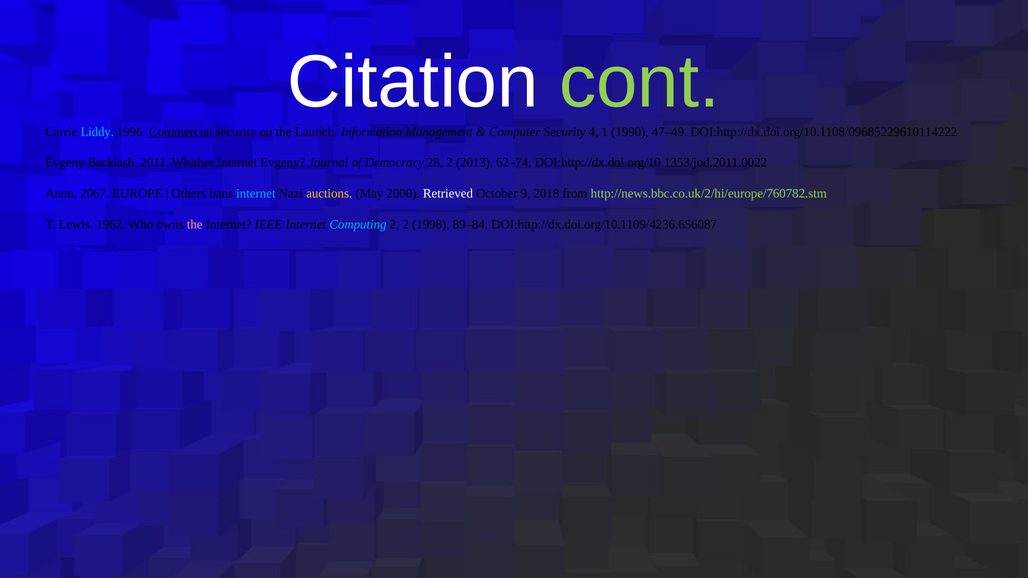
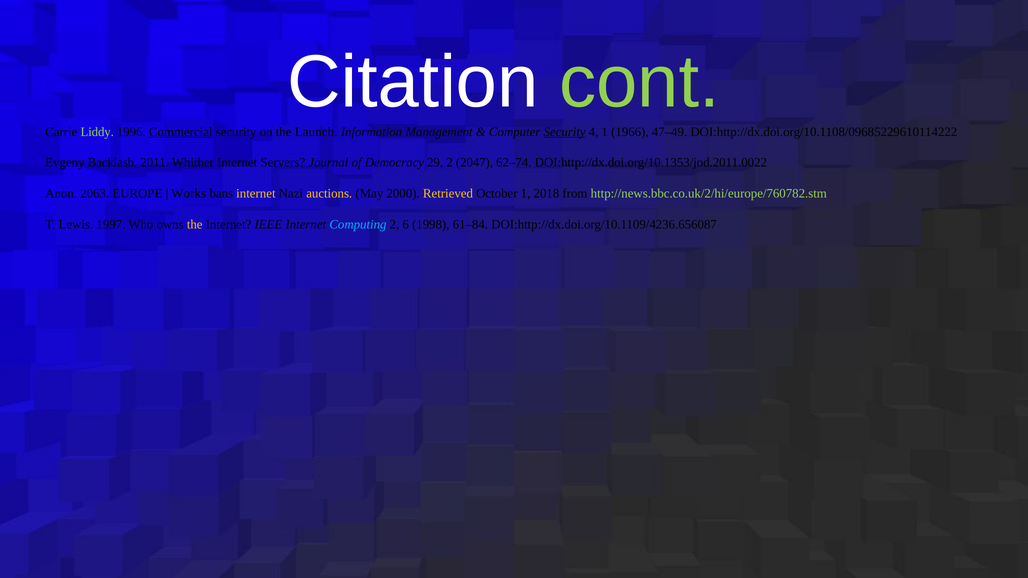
Liddy colour: light blue -> light green
Security at (565, 132) underline: none -> present
1990: 1990 -> 1966
Internet Evgeny: Evgeny -> Servers
28: 28 -> 29
2013: 2013 -> 2047
2067: 2067 -> 2063
Others: Others -> Works
internet at (256, 194) colour: light blue -> yellow
Retrieved colour: white -> yellow
October 9: 9 -> 1
1962: 1962 -> 1997
the at (195, 225) colour: pink -> yellow
2 2: 2 -> 6
89–84: 89–84 -> 61–84
